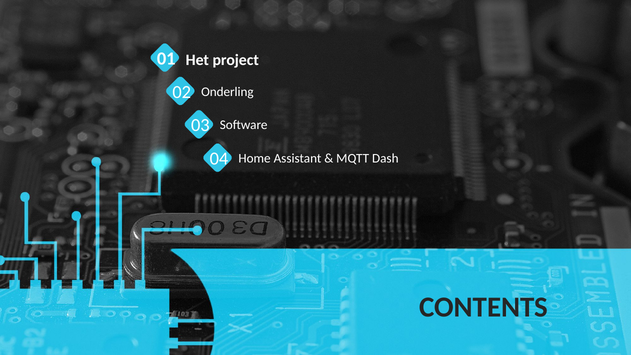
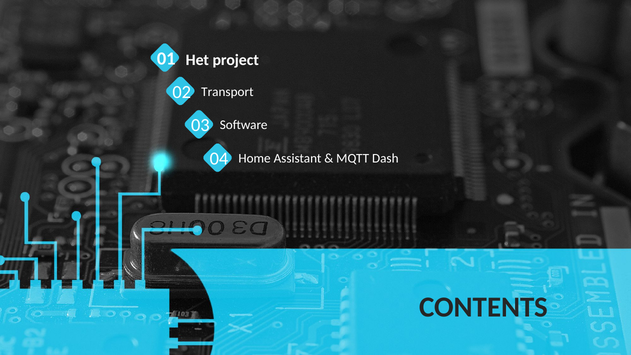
Onderling: Onderling -> Transport
